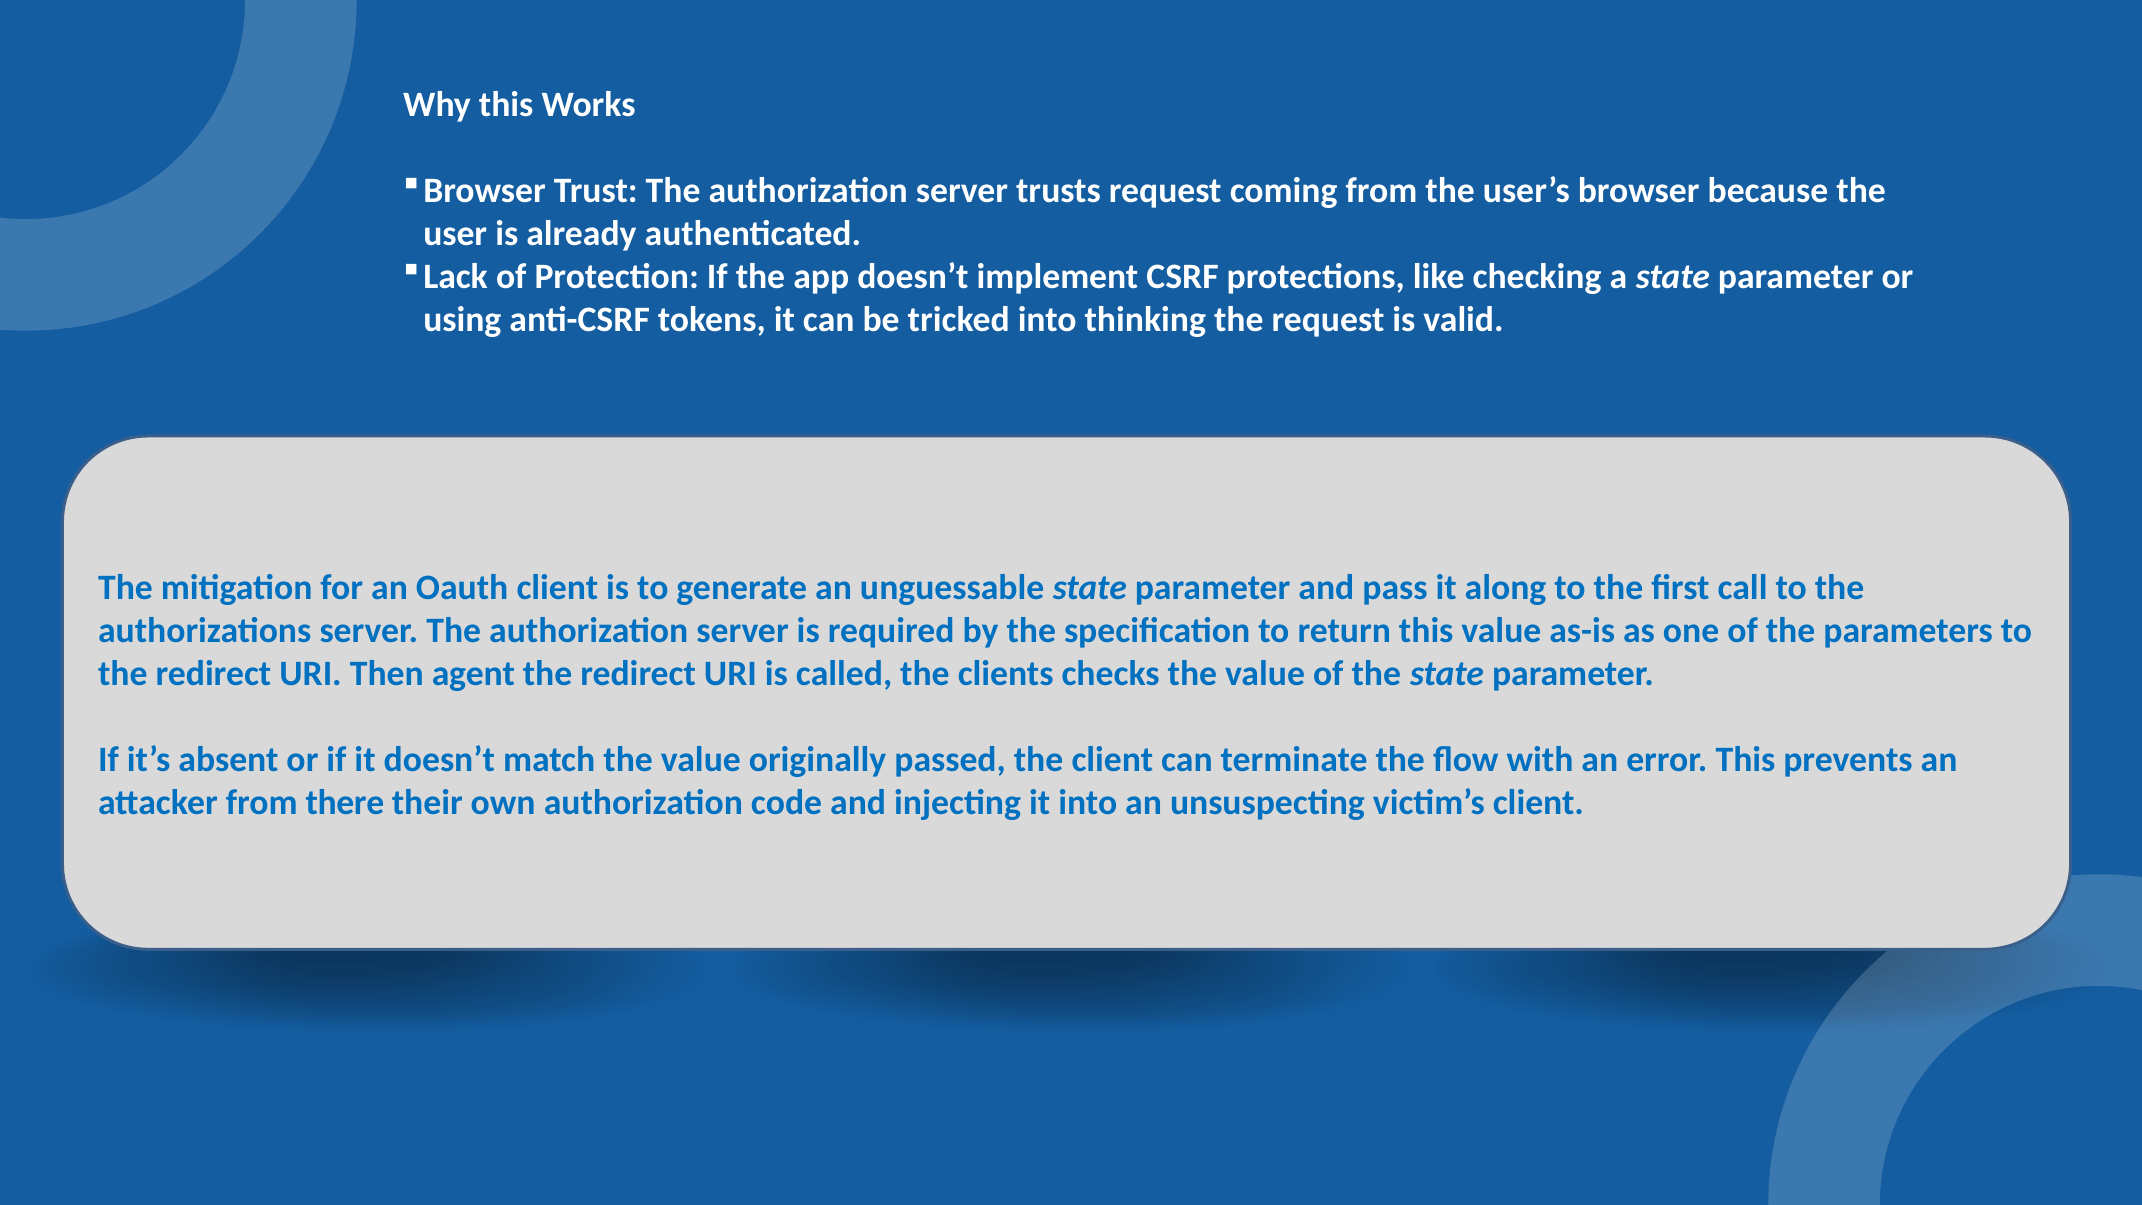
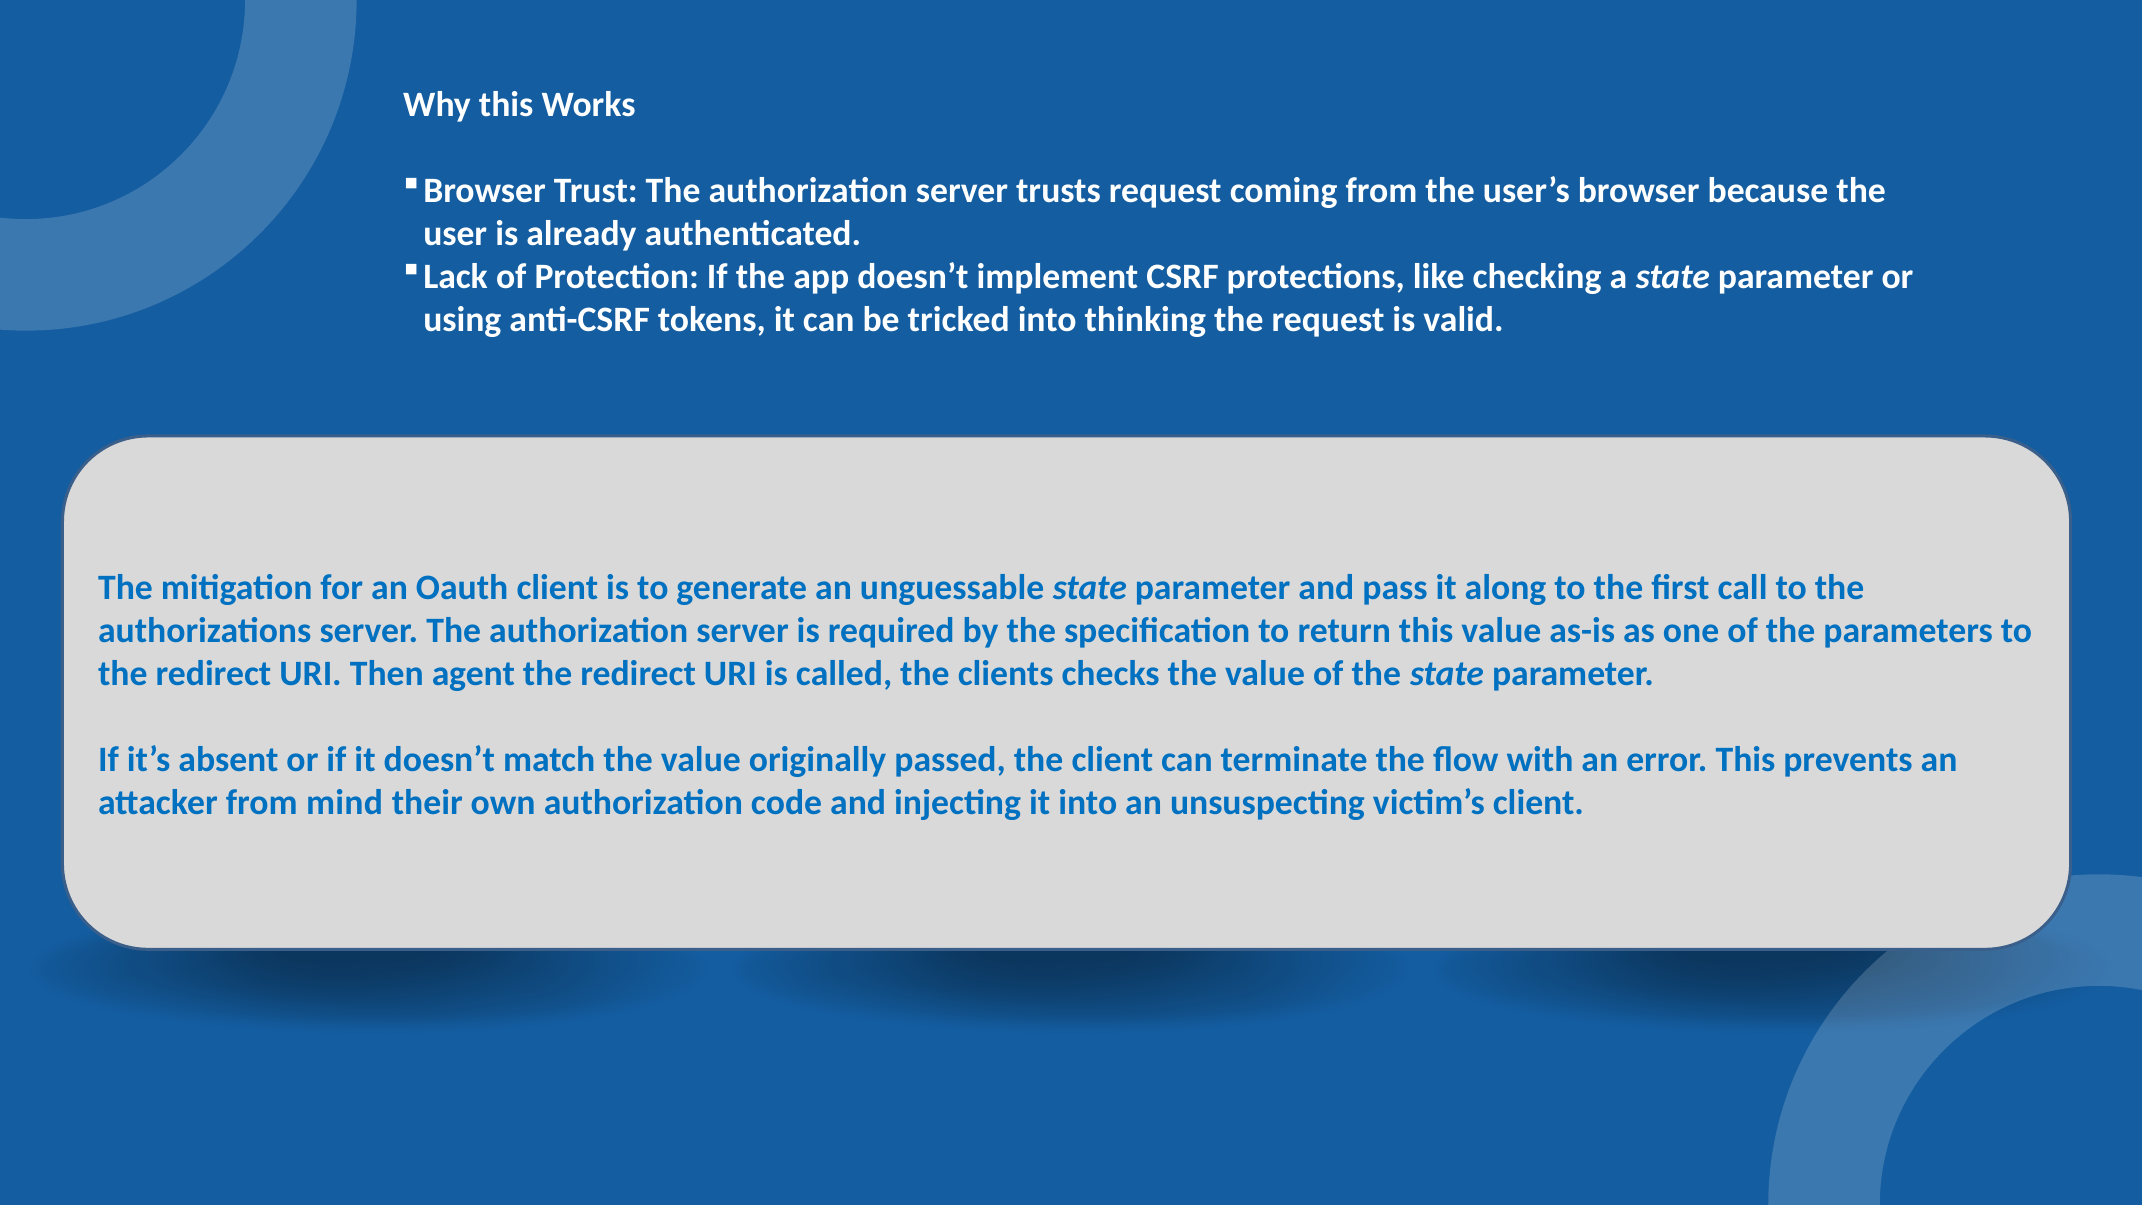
there: there -> mind
